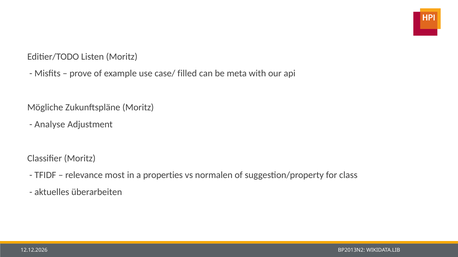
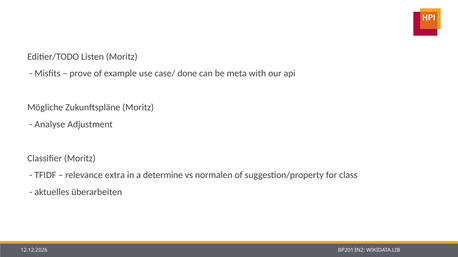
filled: filled -> done
most: most -> extra
properties: properties -> determine
